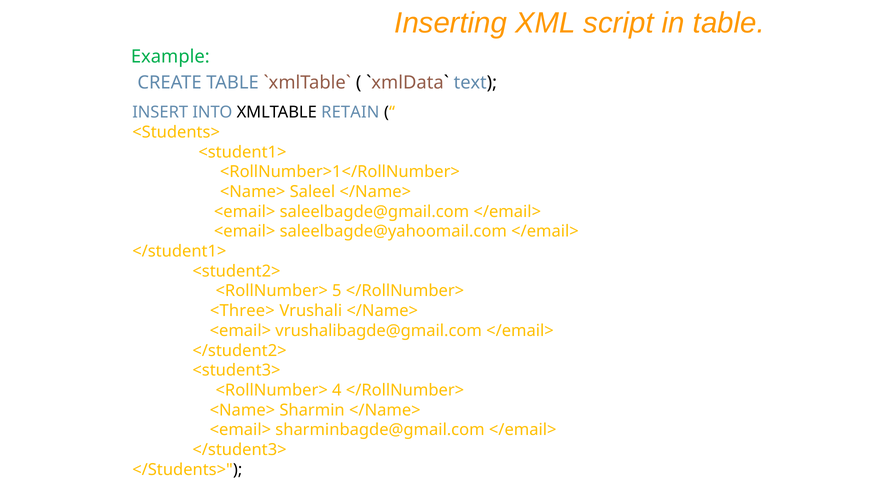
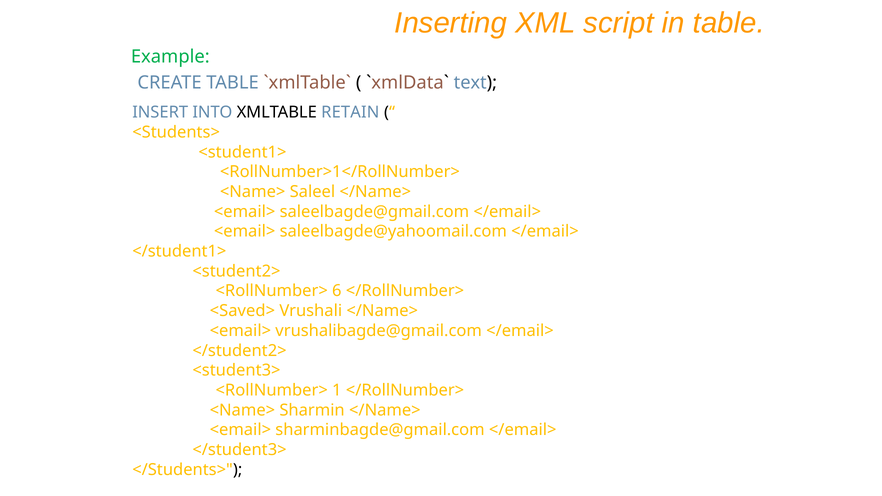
5: 5 -> 6
<Three>: <Three> -> <Saved>
4: 4 -> 1
